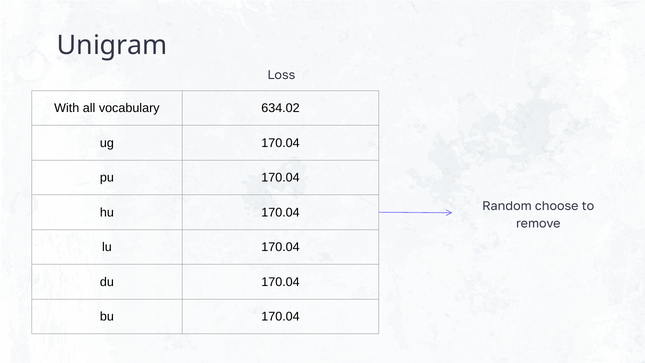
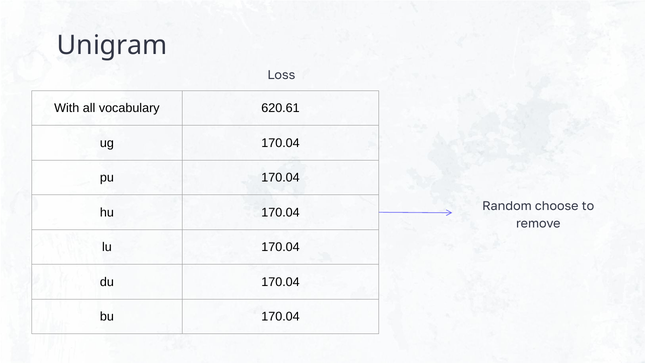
634.02: 634.02 -> 620.61
